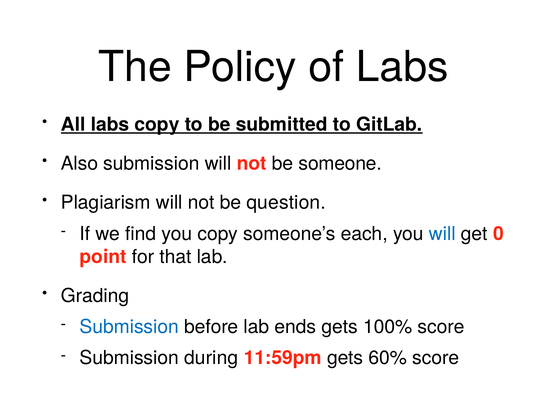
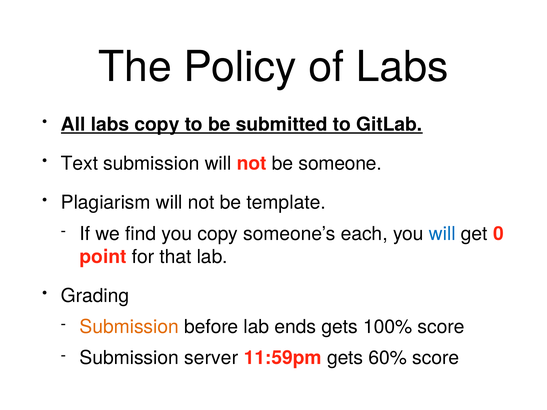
Also: Also -> Text
question: question -> template
Submission at (129, 327) colour: blue -> orange
during: during -> server
